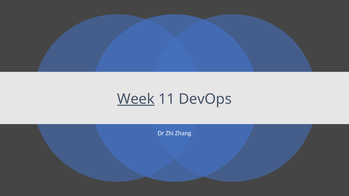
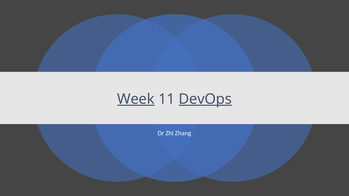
DevOps underline: none -> present
